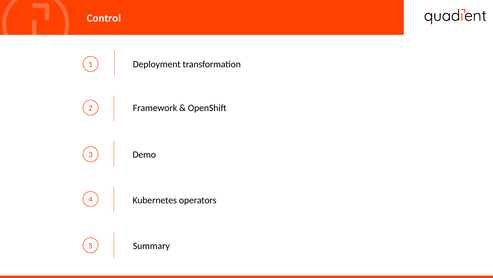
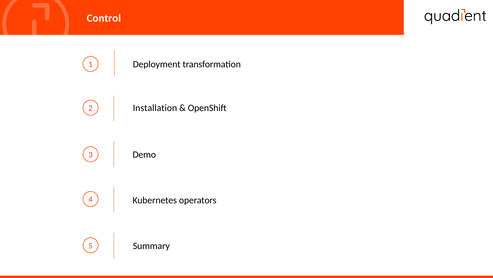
Framework: Framework -> Installation
